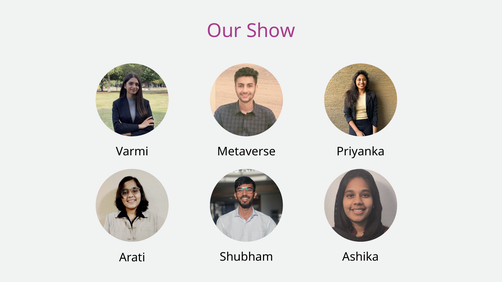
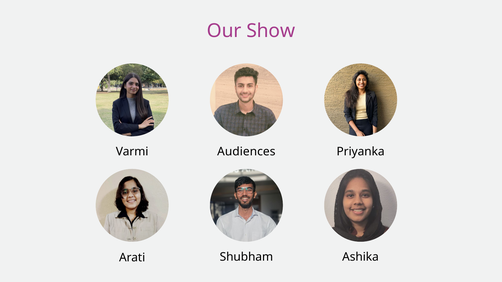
Metaverse: Metaverse -> Audiences
